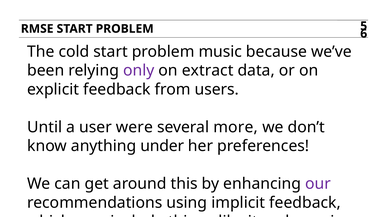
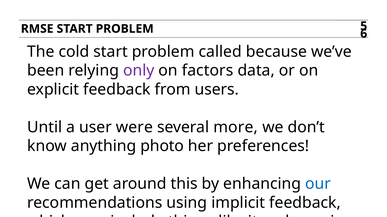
music: music -> called
extract: extract -> factors
under: under -> photo
our colour: purple -> blue
